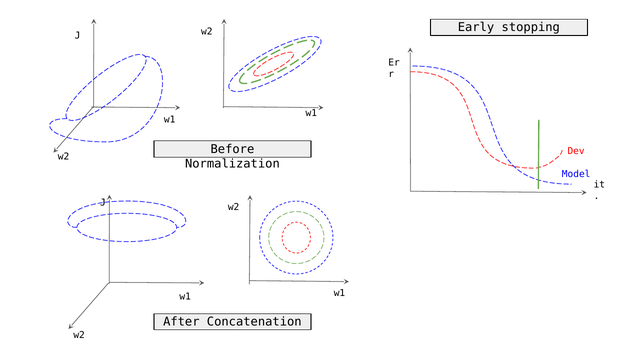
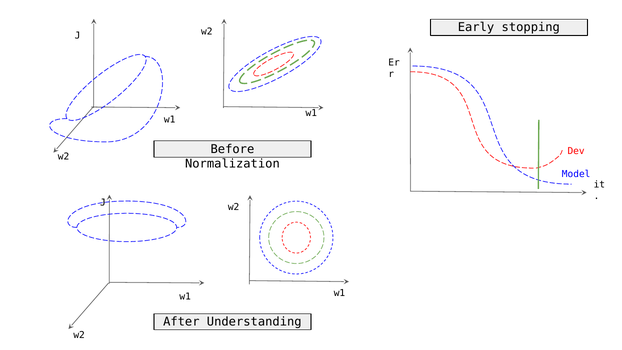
Concatenation: Concatenation -> Understanding
